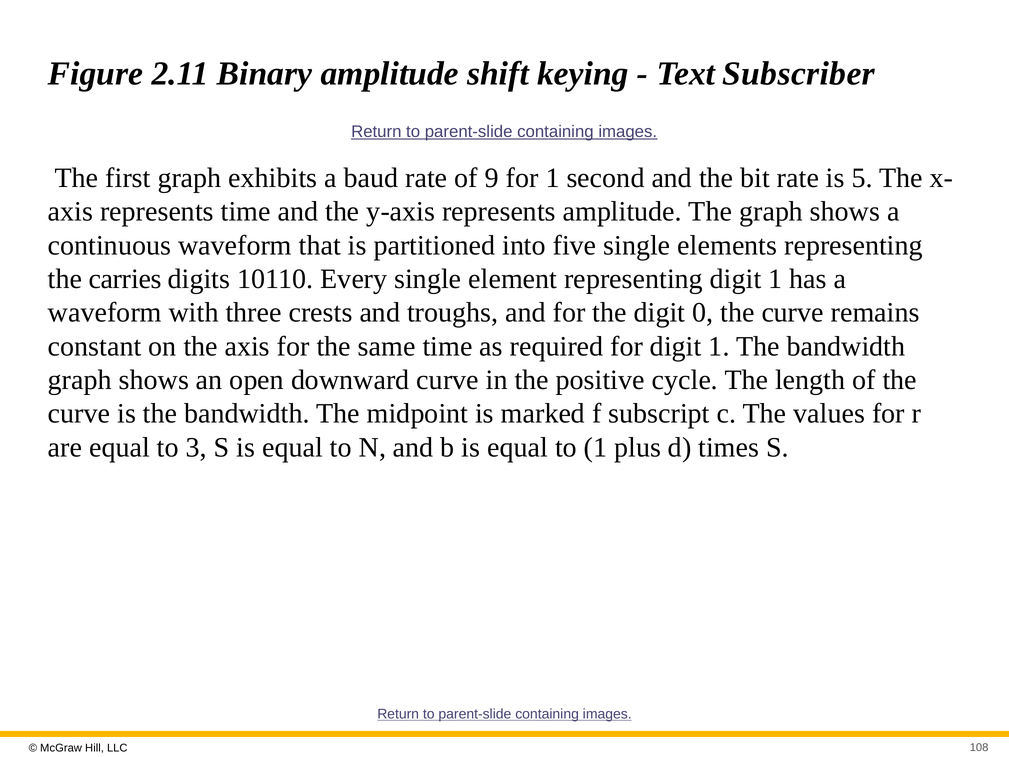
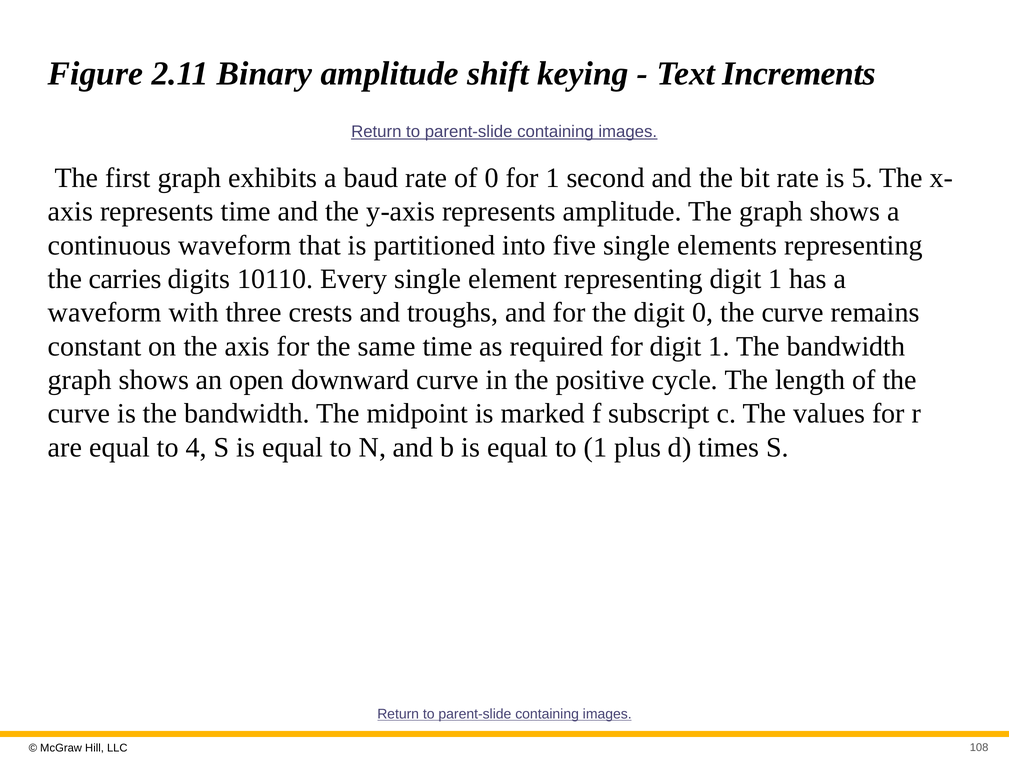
Subscriber: Subscriber -> Increments
of 9: 9 -> 0
3: 3 -> 4
